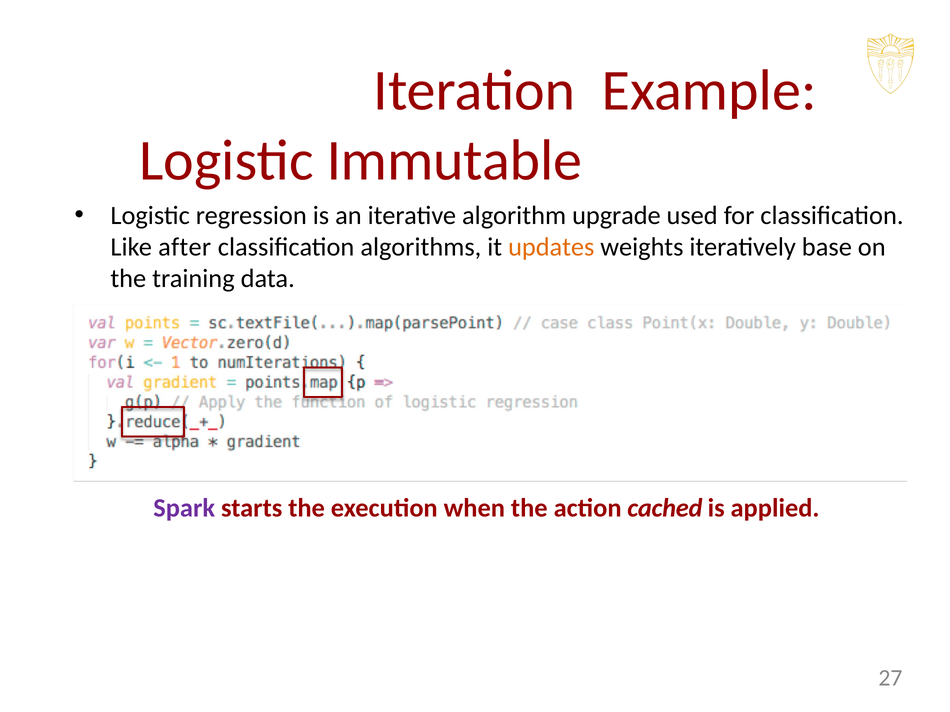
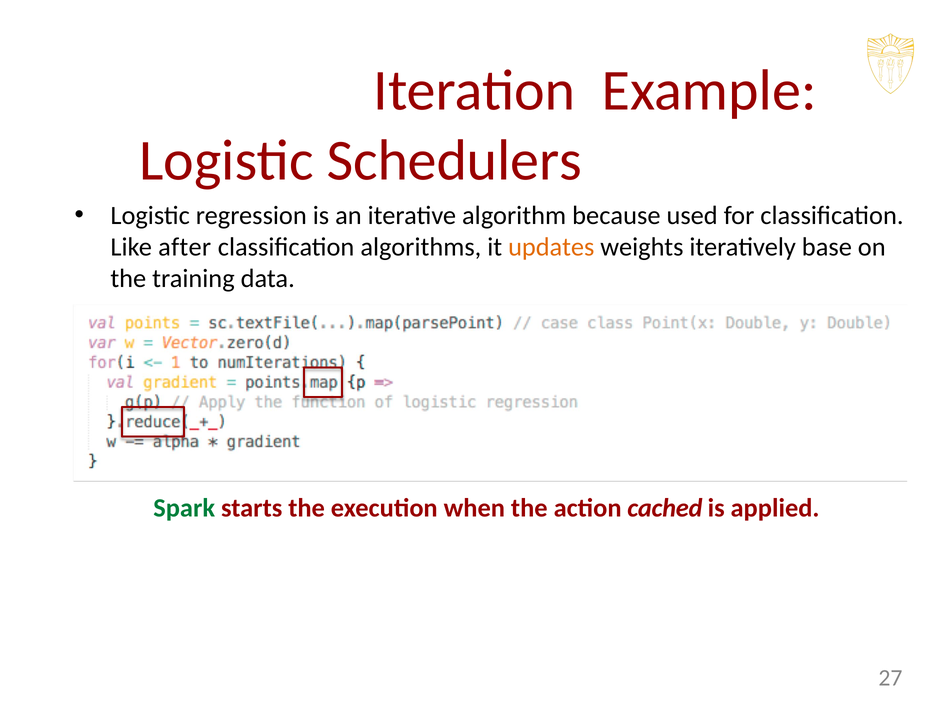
Immutable: Immutable -> Schedulers
upgrade: upgrade -> because
Spark colour: purple -> green
